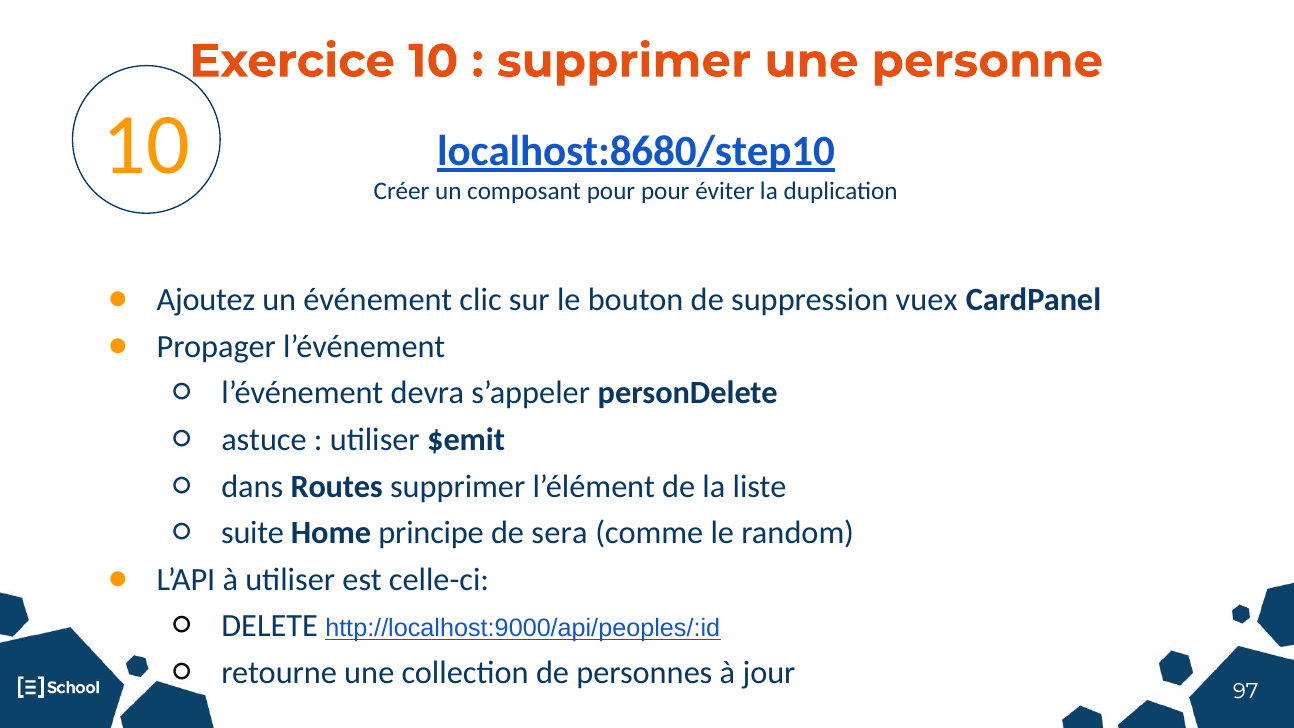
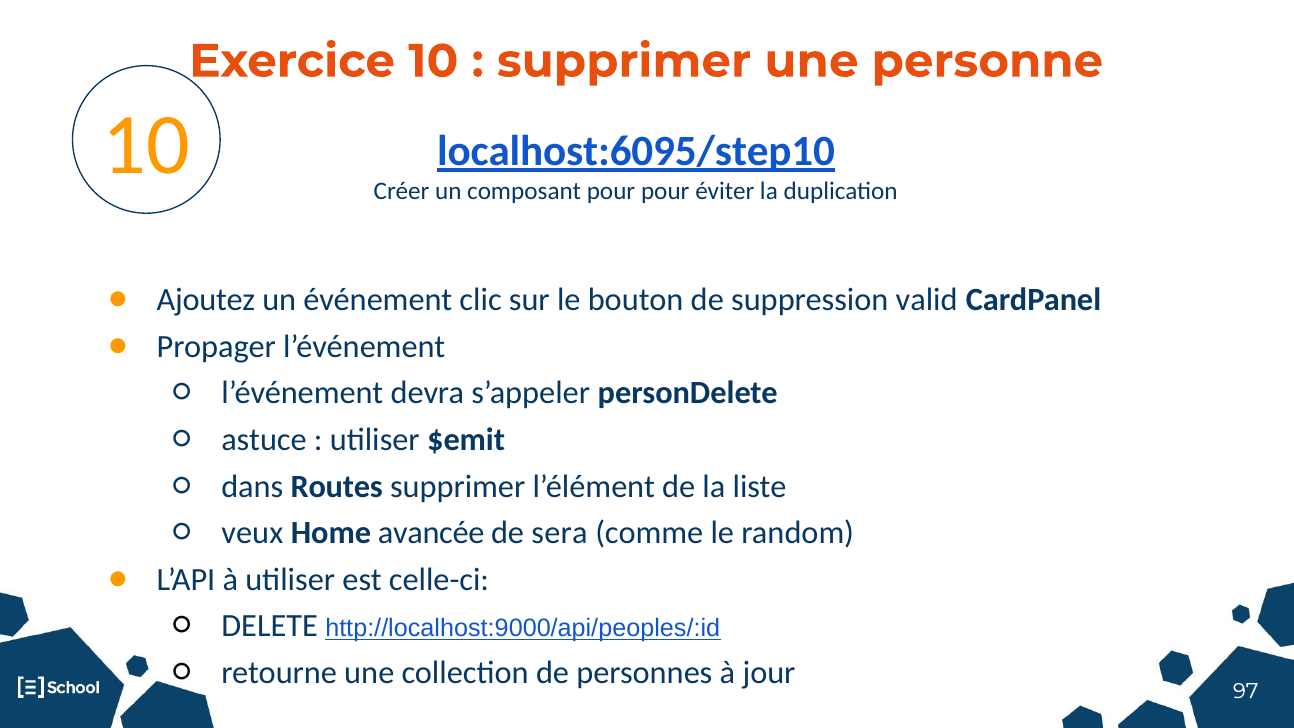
localhost:8680/step10: localhost:8680/step10 -> localhost:6095/step10
vuex: vuex -> valid
suite: suite -> veux
principe: principe -> avancée
